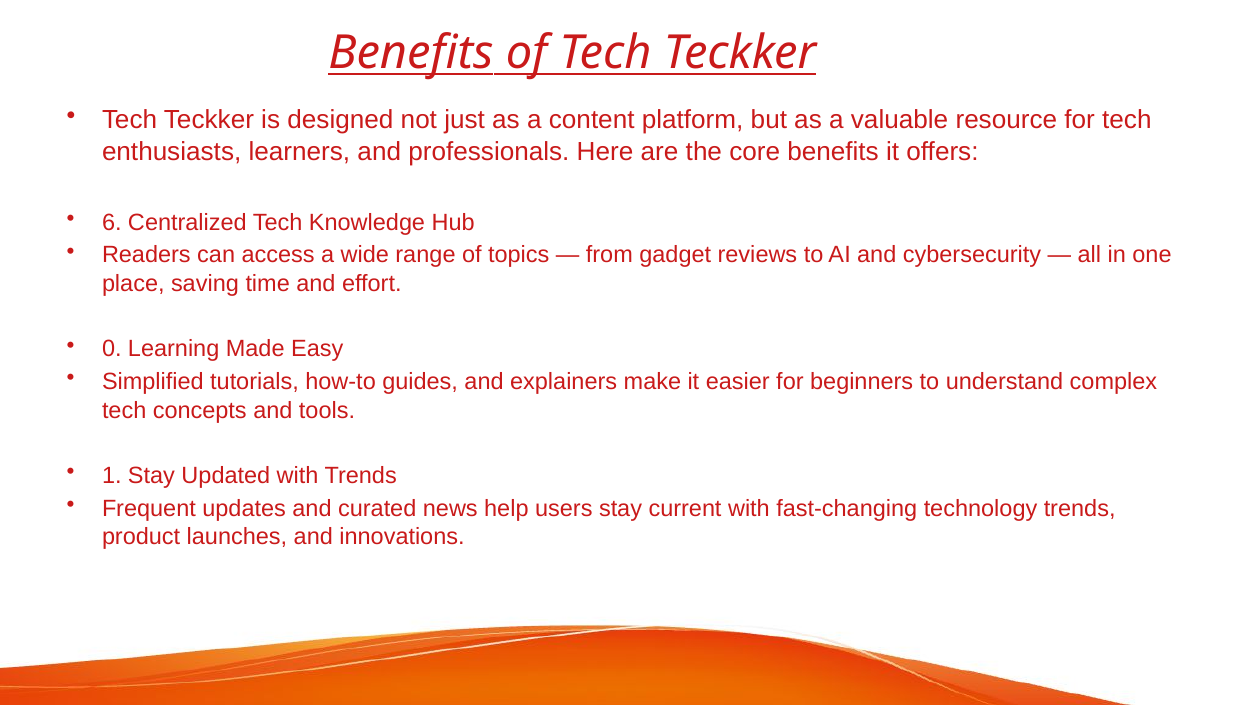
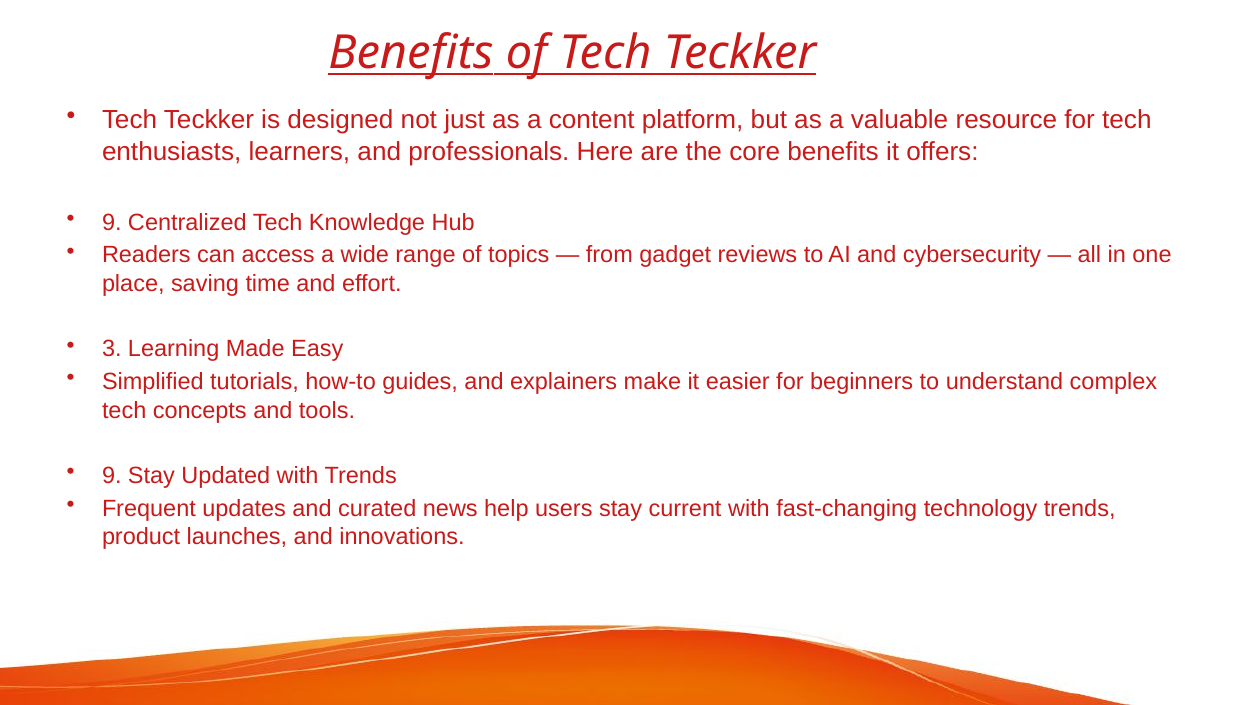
6 at (112, 222): 6 -> 9
0: 0 -> 3
1 at (112, 476): 1 -> 9
